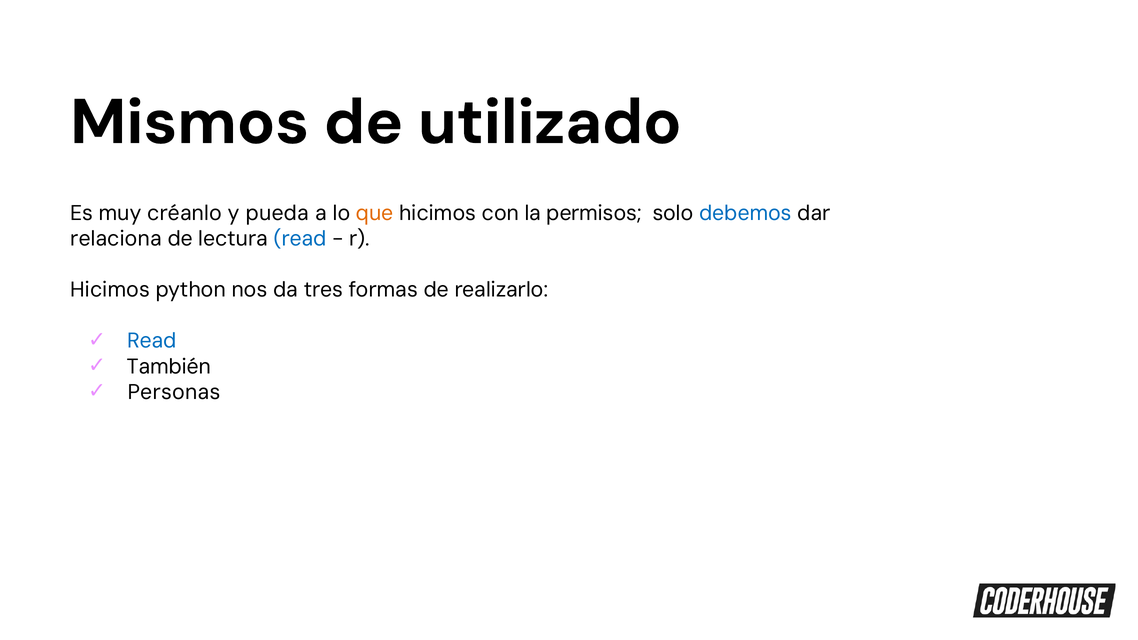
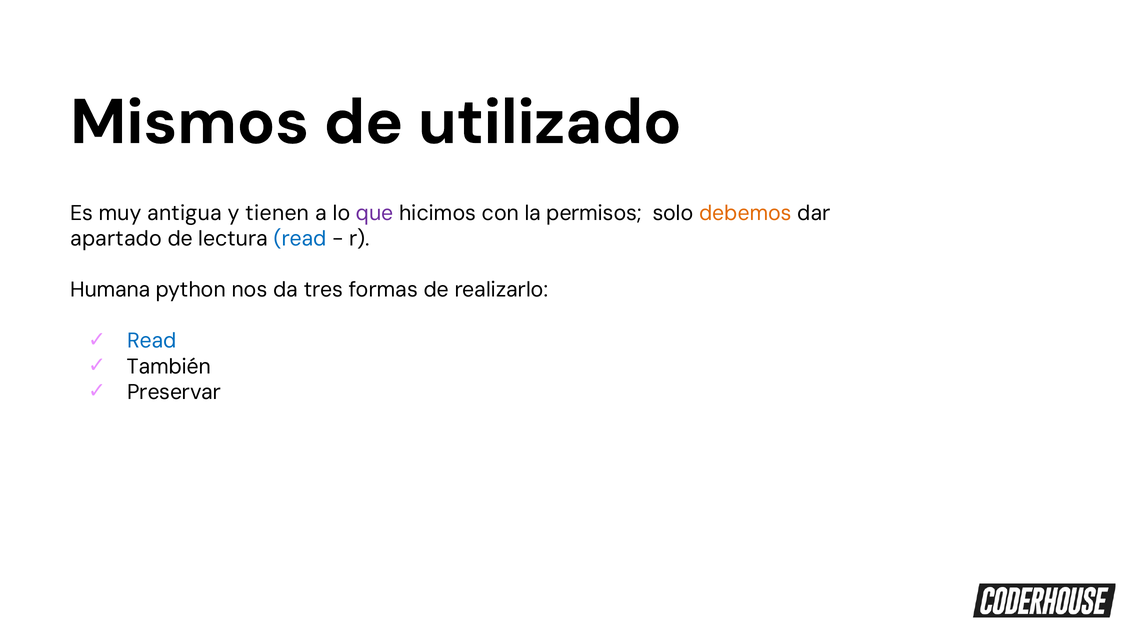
créanlo: créanlo -> antigua
pueda: pueda -> tienen
que colour: orange -> purple
debemos colour: blue -> orange
relaciona: relaciona -> apartado
Hicimos at (110, 290): Hicimos -> Humana
Personas: Personas -> Preservar
